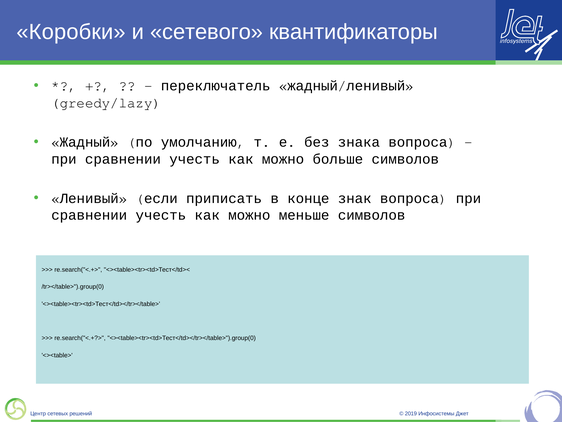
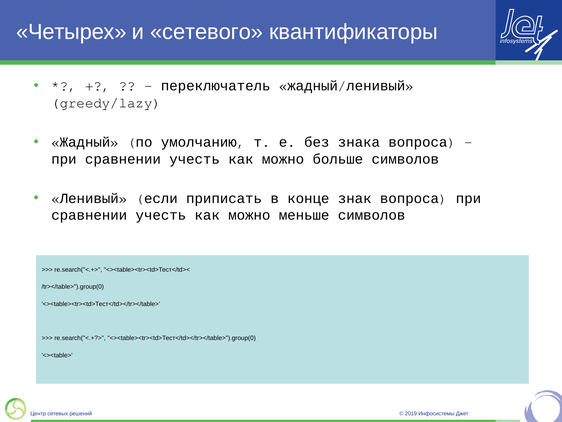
Коробки: Коробки -> Четырех
